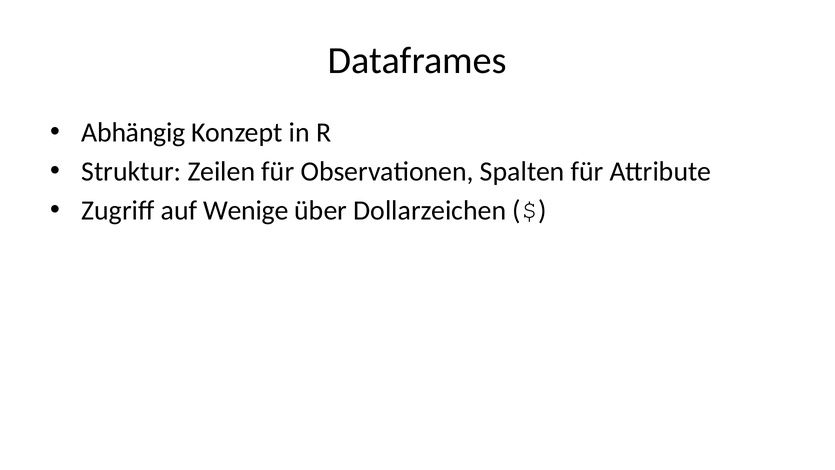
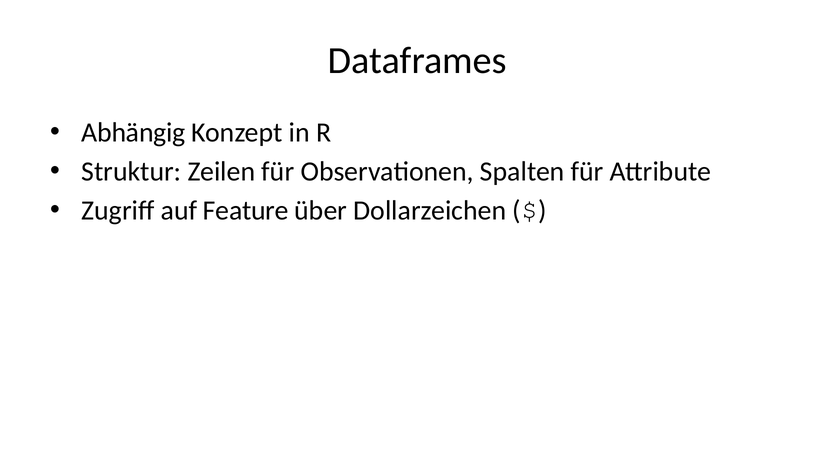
Wenige: Wenige -> Feature
